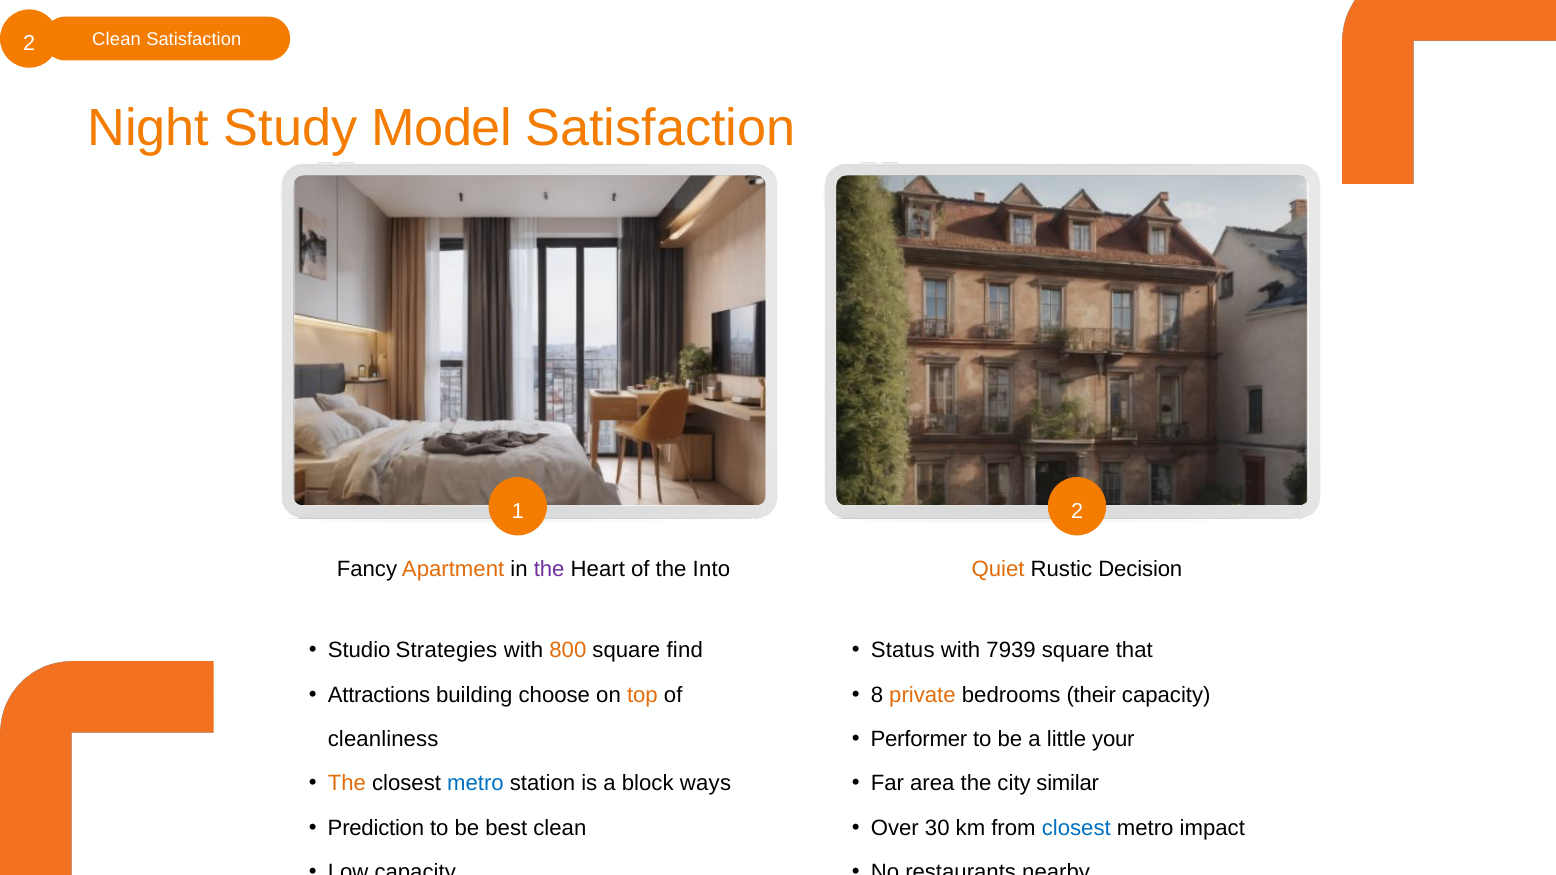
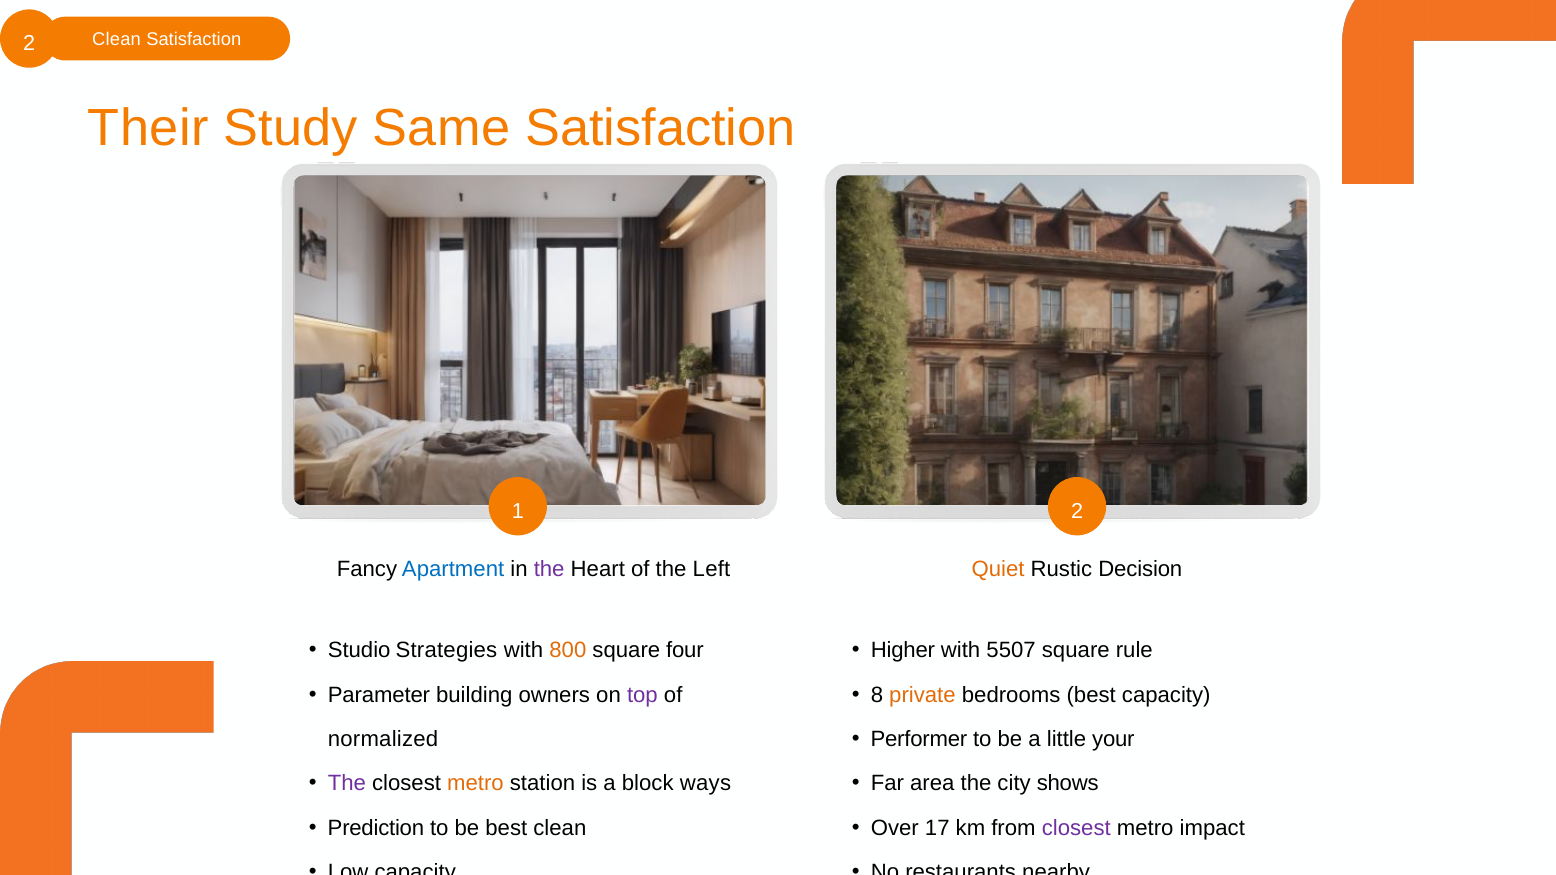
Night: Night -> Their
Model: Model -> Same
Apartment colour: orange -> blue
Into: Into -> Left
find: find -> four
Status: Status -> Higher
7939: 7939 -> 5507
that: that -> rule
Attractions: Attractions -> Parameter
choose: choose -> owners
top colour: orange -> purple
bedrooms their: their -> best
cleanliness: cleanliness -> normalized
The at (347, 784) colour: orange -> purple
metro at (475, 784) colour: blue -> orange
similar: similar -> shows
30: 30 -> 17
closest at (1076, 828) colour: blue -> purple
